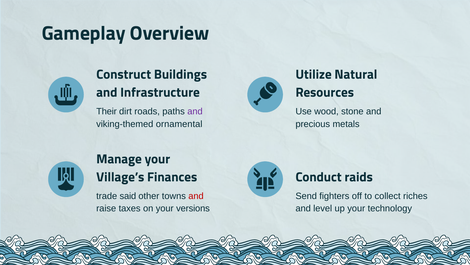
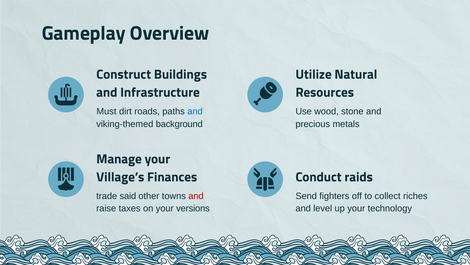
Their: Their -> Must
and at (195, 111) colour: purple -> blue
ornamental: ornamental -> background
